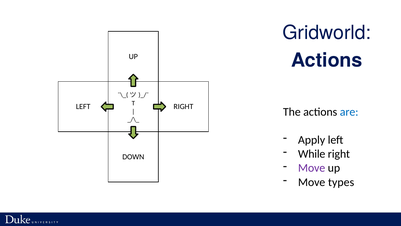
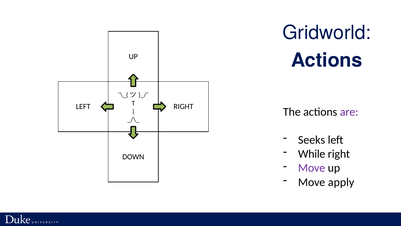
are colour: blue -> purple
Apply: Apply -> Seeks
types: types -> apply
